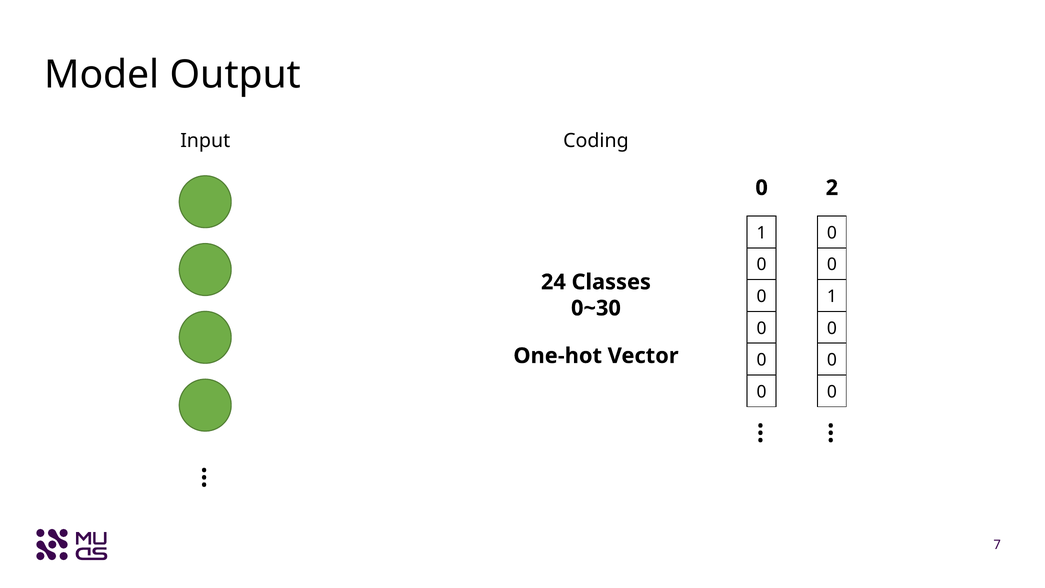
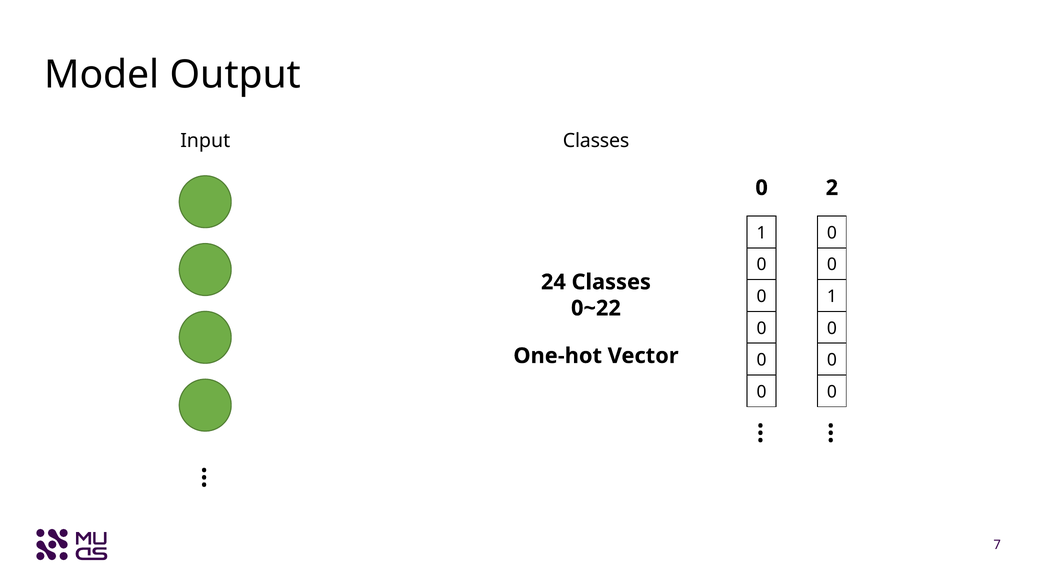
Input Coding: Coding -> Classes
0~30: 0~30 -> 0~22
